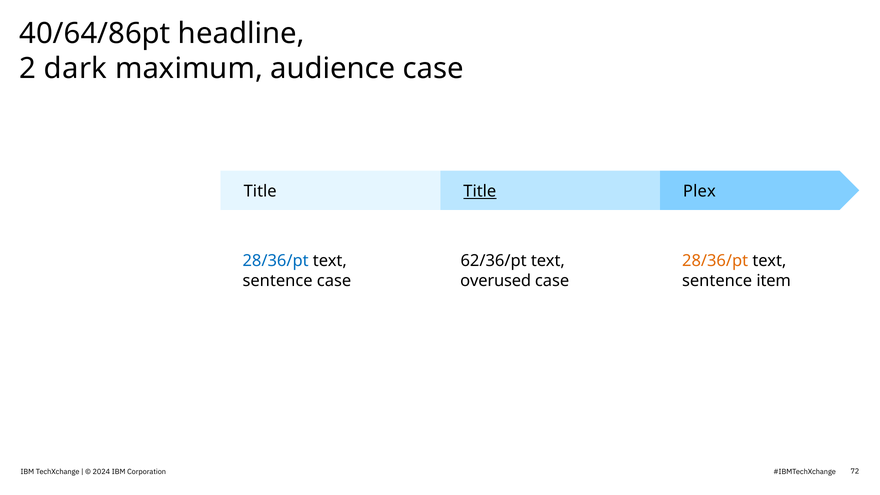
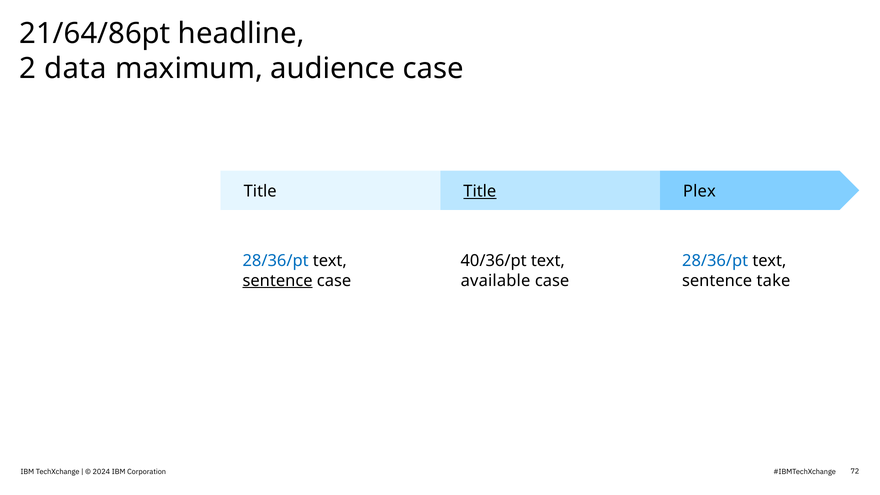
40/64/86pt: 40/64/86pt -> 21/64/86pt
dark: dark -> data
62/36/pt: 62/36/pt -> 40/36/pt
28/36/pt at (715, 261) colour: orange -> blue
sentence at (278, 281) underline: none -> present
overused: overused -> available
item: item -> take
